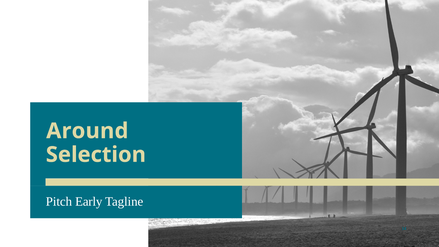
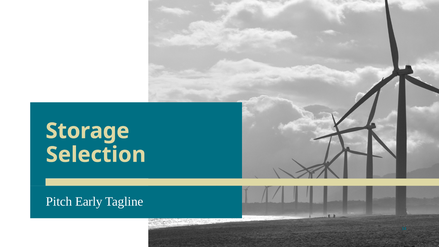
Around: Around -> Storage
